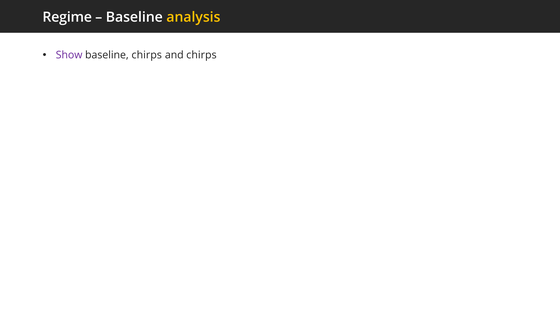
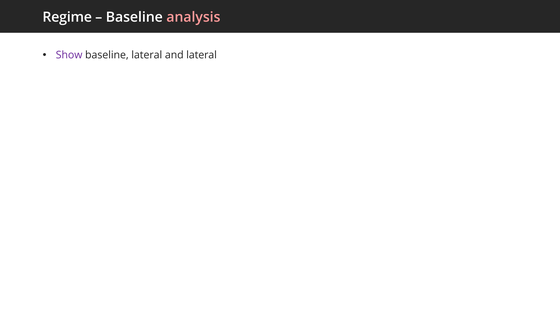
analysis colour: yellow -> pink
baseline chirps: chirps -> lateral
and chirps: chirps -> lateral
